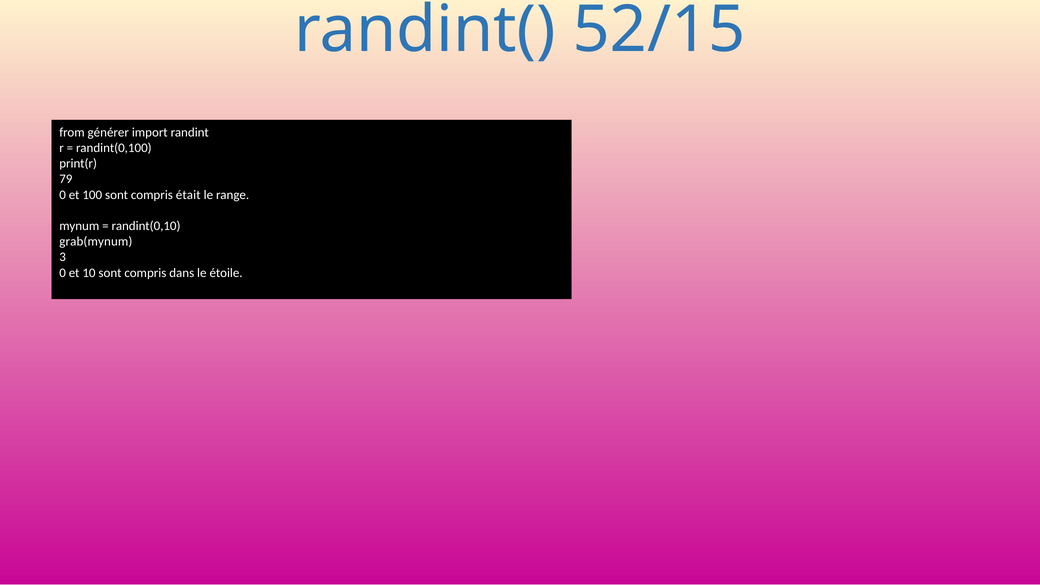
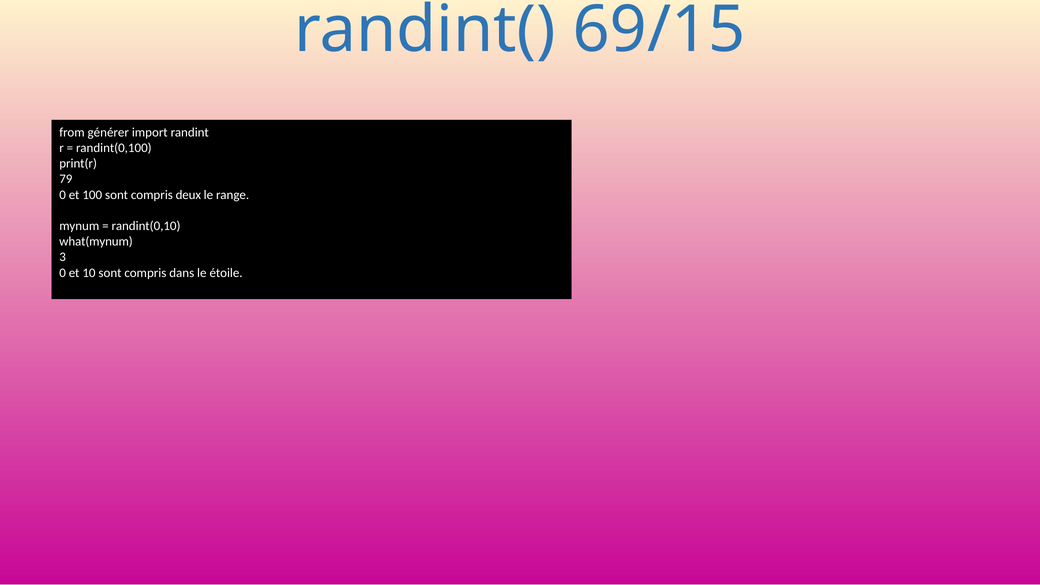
52/15: 52/15 -> 69/15
était: était -> deux
grab(mynum: grab(mynum -> what(mynum
